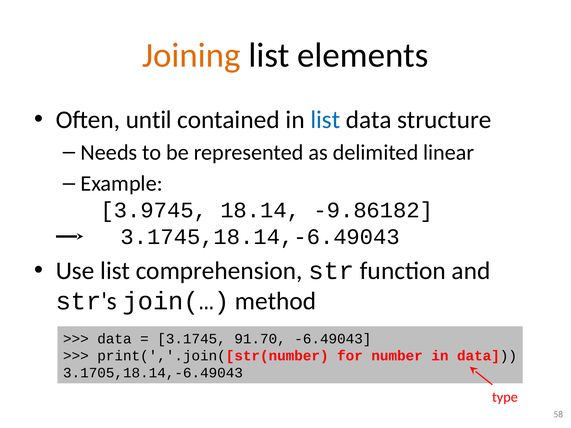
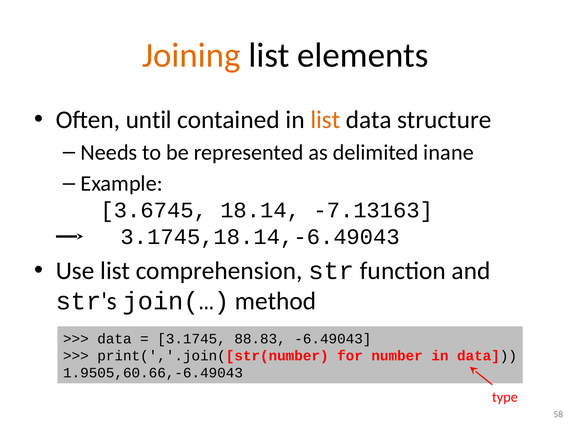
list at (325, 120) colour: blue -> orange
linear: linear -> inane
3.9745: 3.9745 -> 3.6745
-9.86182: -9.86182 -> -7.13163
91.70: 91.70 -> 88.83
3.1705,18.14,-6.49043: 3.1705,18.14,-6.49043 -> 1.9505,60.66,-6.49043
